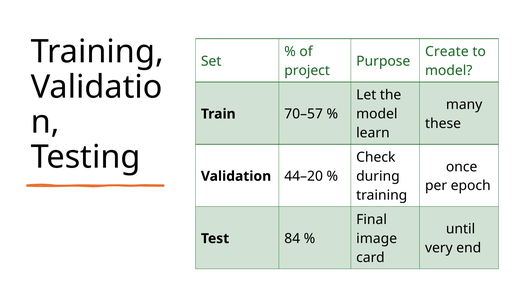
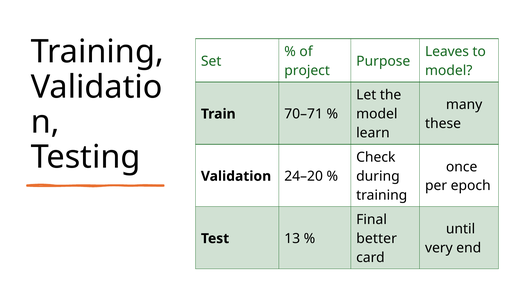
Create: Create -> Leaves
70–57: 70–57 -> 70–71
44–20: 44–20 -> 24–20
image: image -> better
84: 84 -> 13
